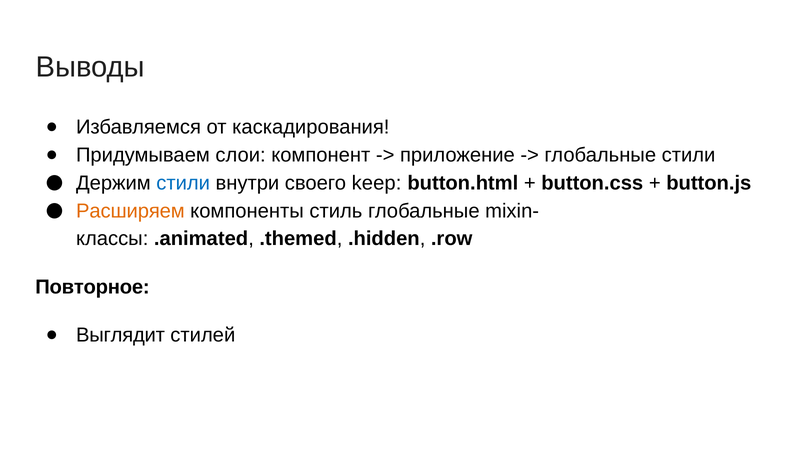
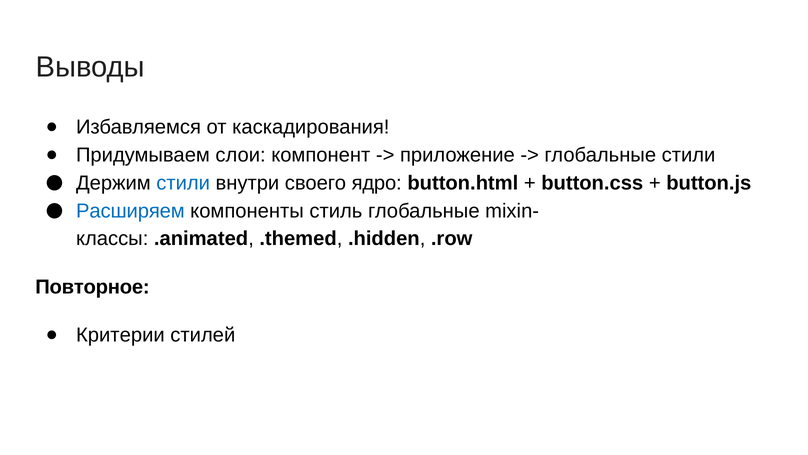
keep: keep -> ядро
Расширяем colour: orange -> blue
Выглядит: Выглядит -> Критерии
